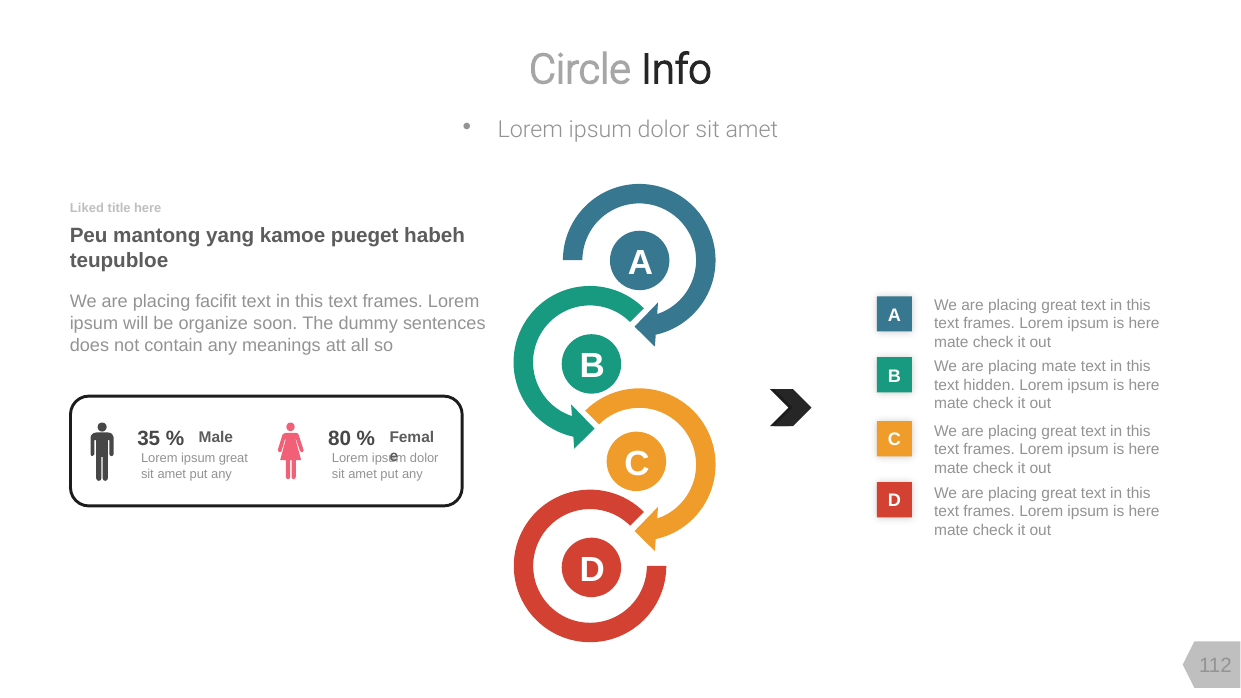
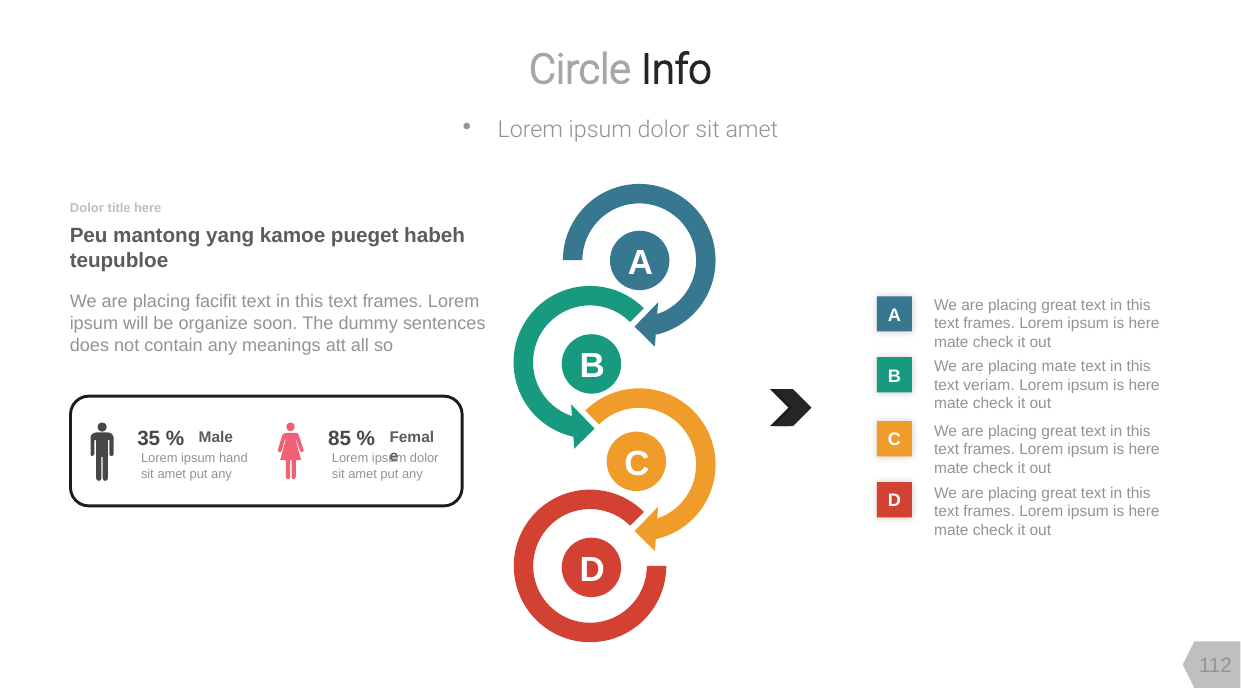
Liked at (87, 209): Liked -> Dolor
hidden: hidden -> veriam
80: 80 -> 85
ipsum great: great -> hand
